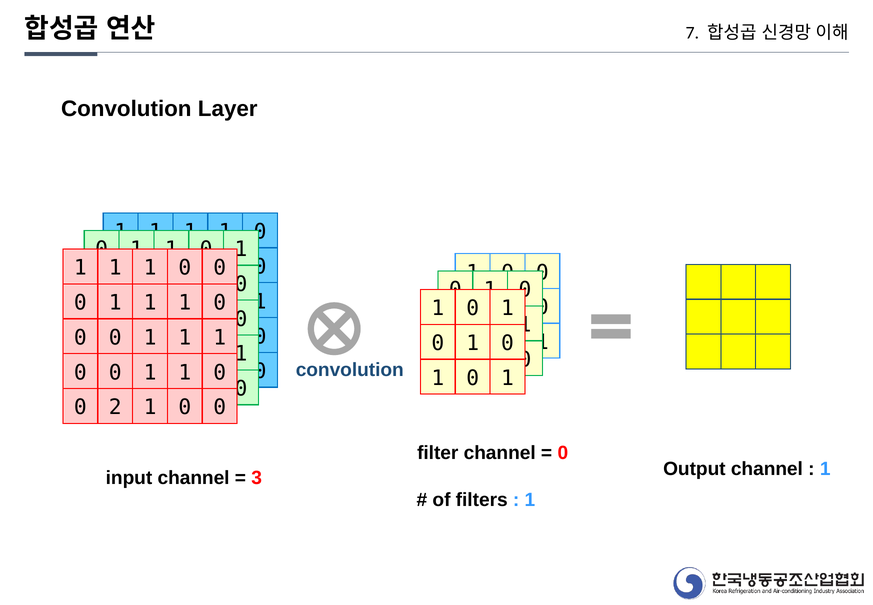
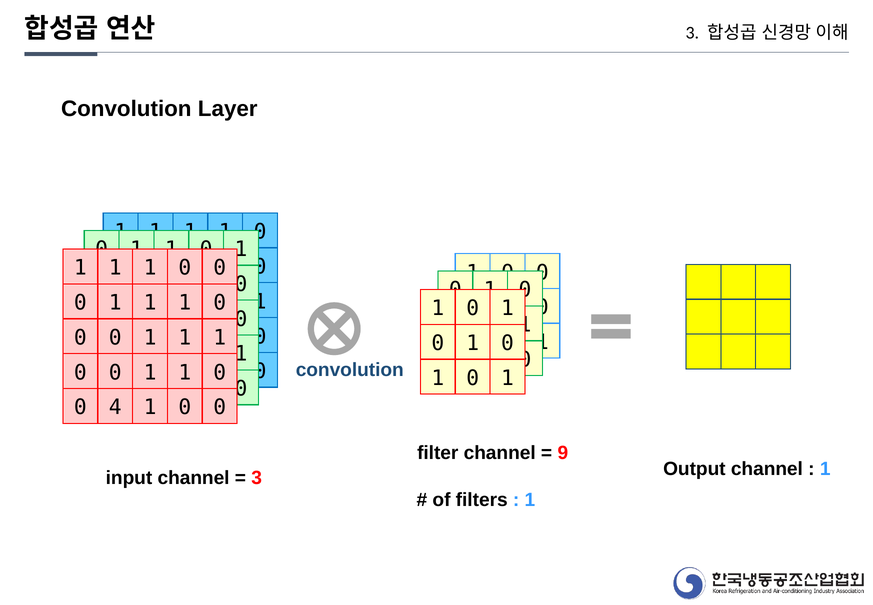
7 at (692, 33): 7 -> 3
2: 2 -> 4
0 at (563, 452): 0 -> 9
